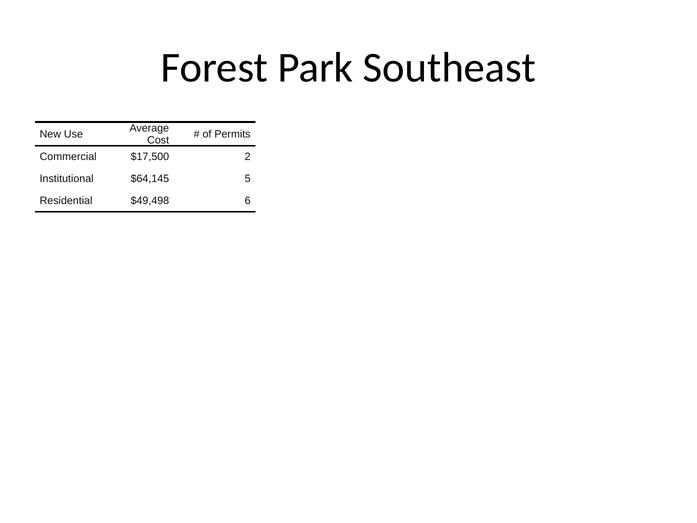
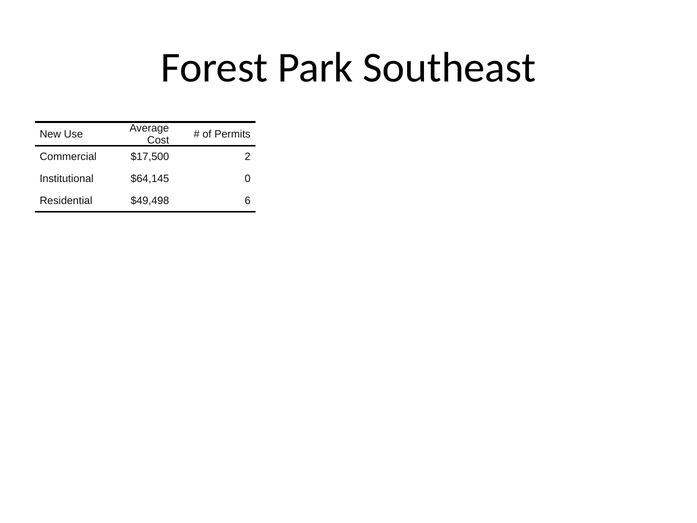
5: 5 -> 0
